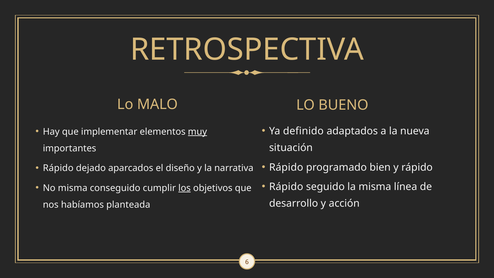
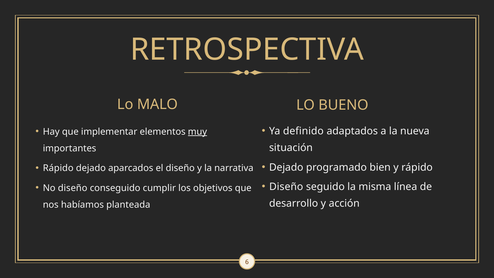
Rápido at (286, 167): Rápido -> Dejado
Rápido at (286, 187): Rápido -> Diseño
No misma: misma -> diseño
los underline: present -> none
